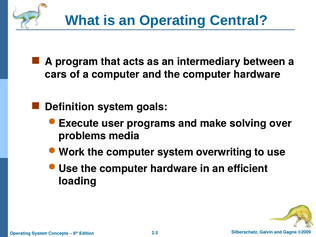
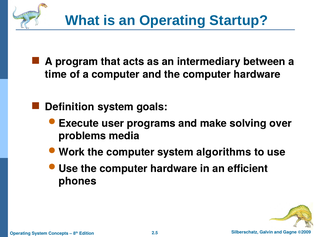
Central: Central -> Startup
cars: cars -> time
overwriting: overwriting -> algorithms
loading: loading -> phones
